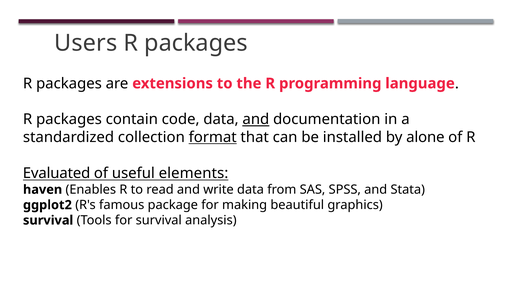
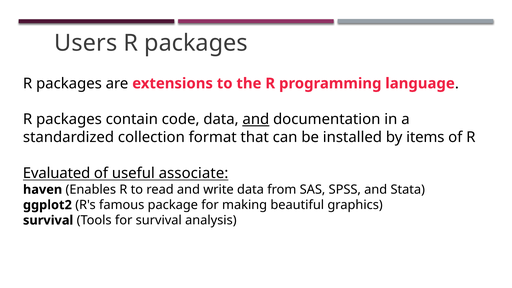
format underline: present -> none
alone: alone -> items
elements: elements -> associate
